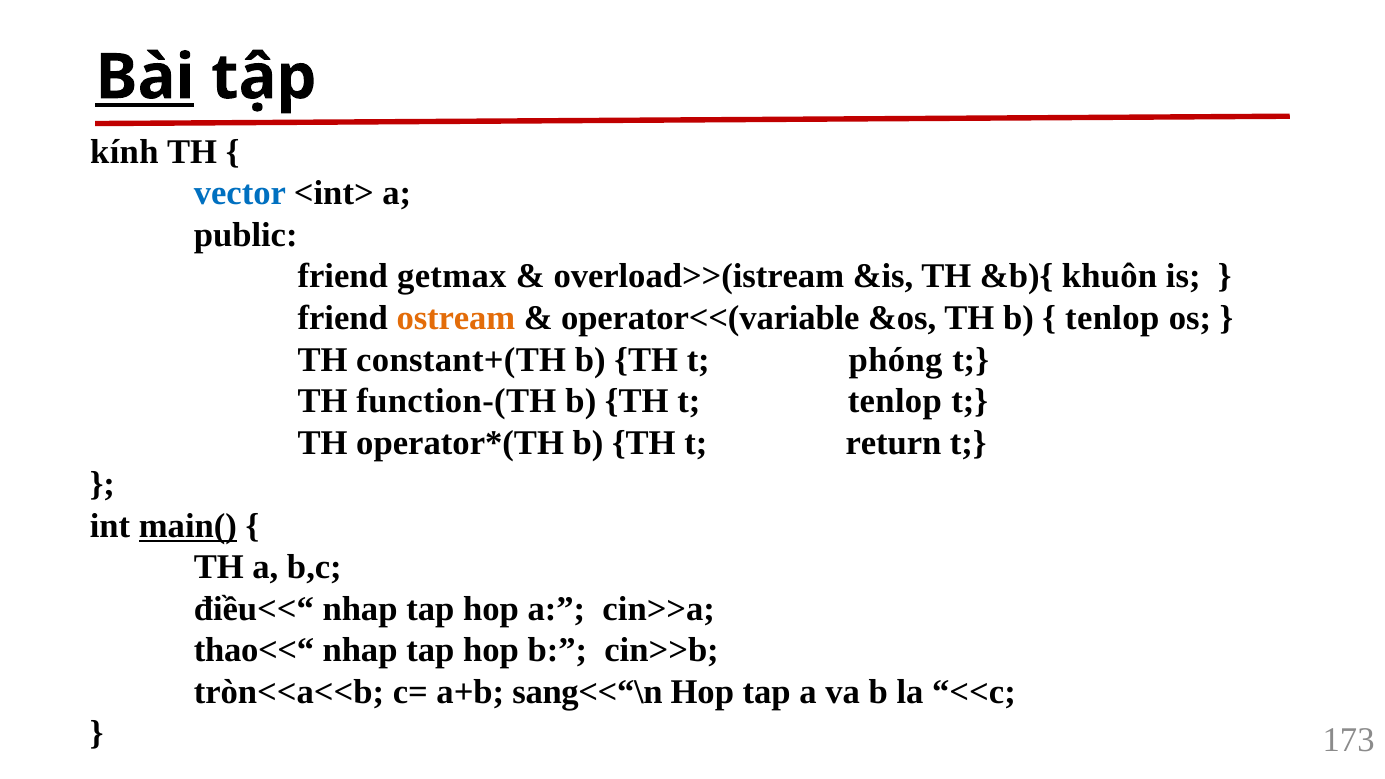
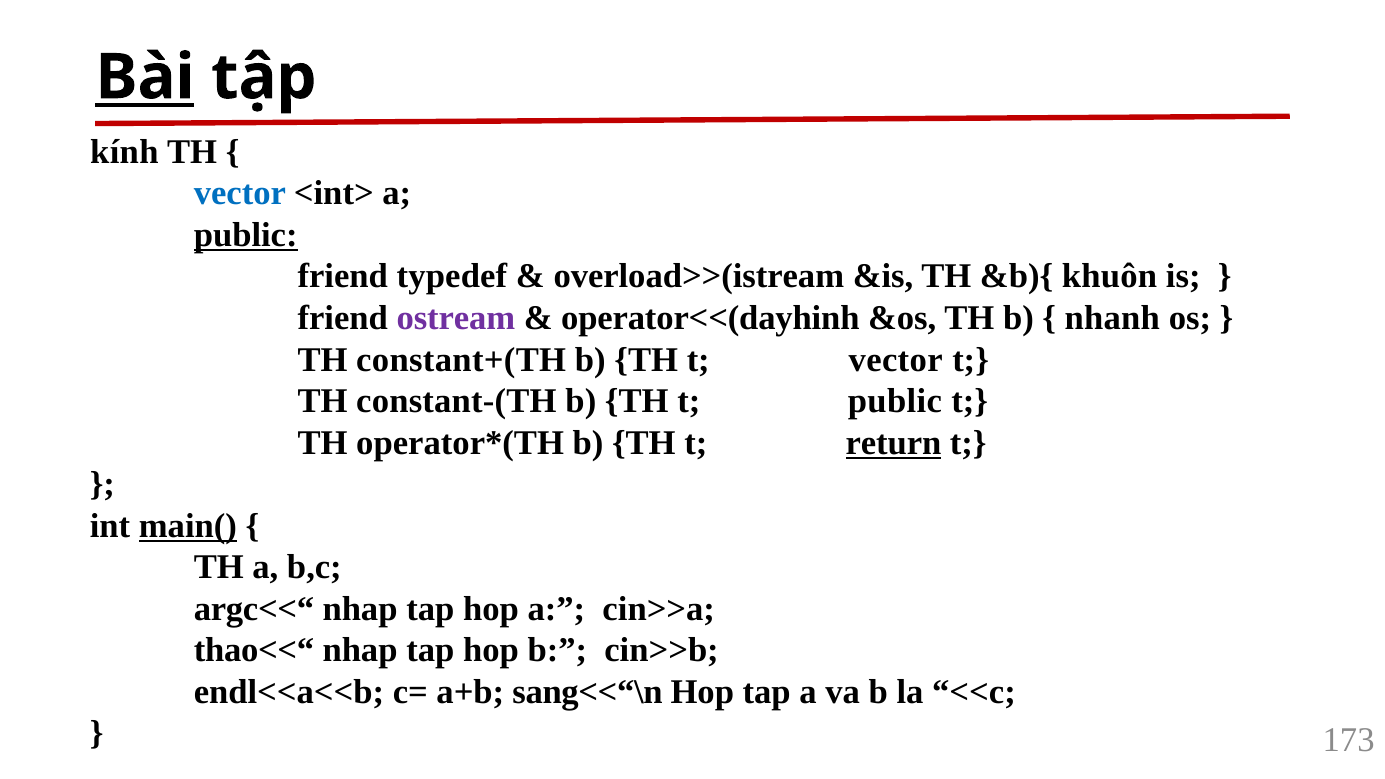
public at (246, 235) underline: none -> present
getmax: getmax -> typedef
ostream colour: orange -> purple
operator<<(variable: operator<<(variable -> operator<<(dayhinh
tenlop at (1112, 318): tenlop -> nhanh
t phóng: phóng -> vector
function-(TH: function-(TH -> constant-(TH
t tenlop: tenlop -> public
return underline: none -> present
điều<<“: điều<<“ -> argc<<“
tròn<<a<<b: tròn<<a<<b -> endl<<a<<b
